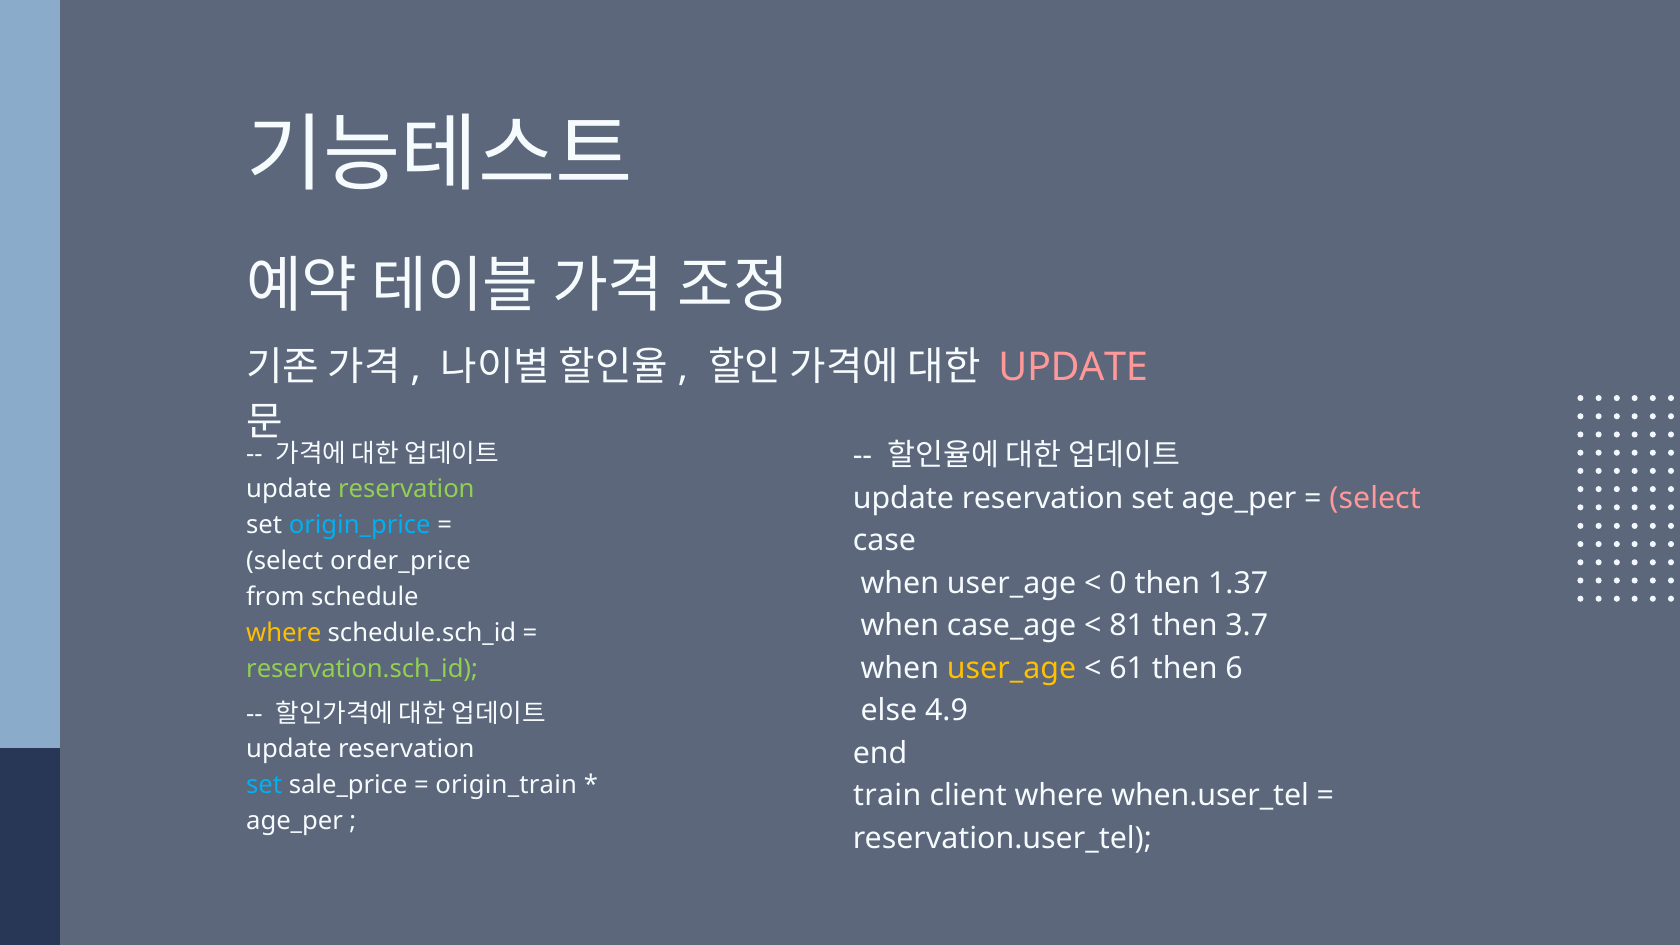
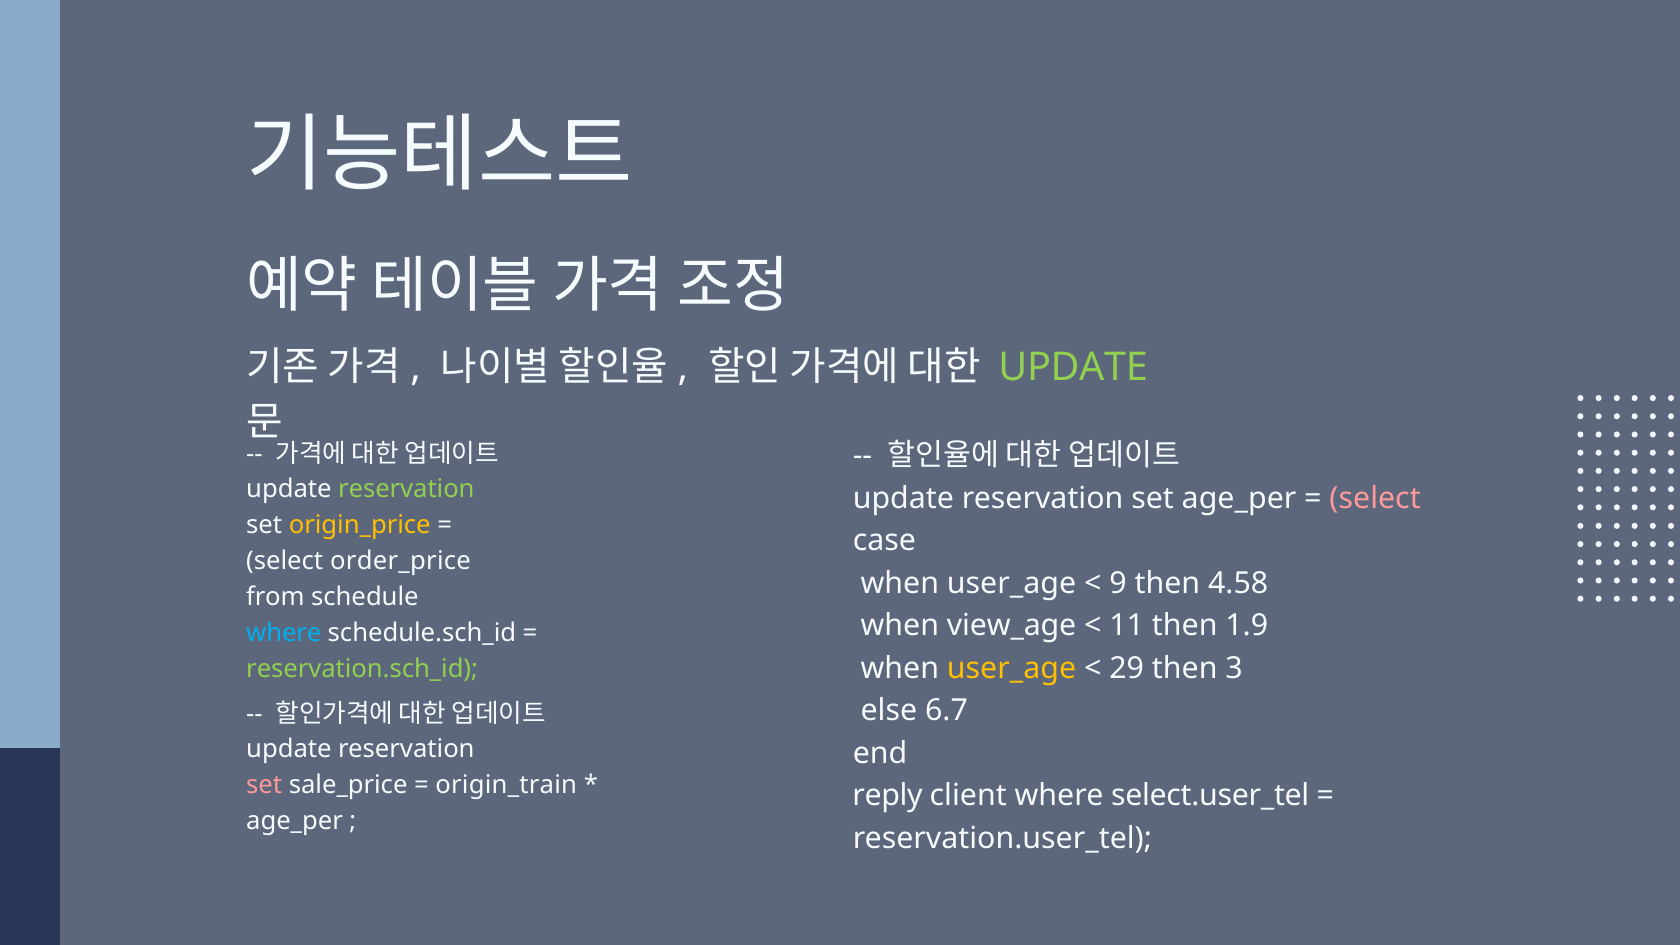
UPDATE at (1073, 367) colour: pink -> light green
origin_price colour: light blue -> yellow
0: 0 -> 9
1.37: 1.37 -> 4.58
case_age: case_age -> view_age
81: 81 -> 11
3.7: 3.7 -> 1.9
where at (284, 633) colour: yellow -> light blue
61: 61 -> 29
6: 6 -> 3
4.9: 4.9 -> 6.7
set at (264, 785) colour: light blue -> pink
train: train -> reply
when.user_tel: when.user_tel -> select.user_tel
